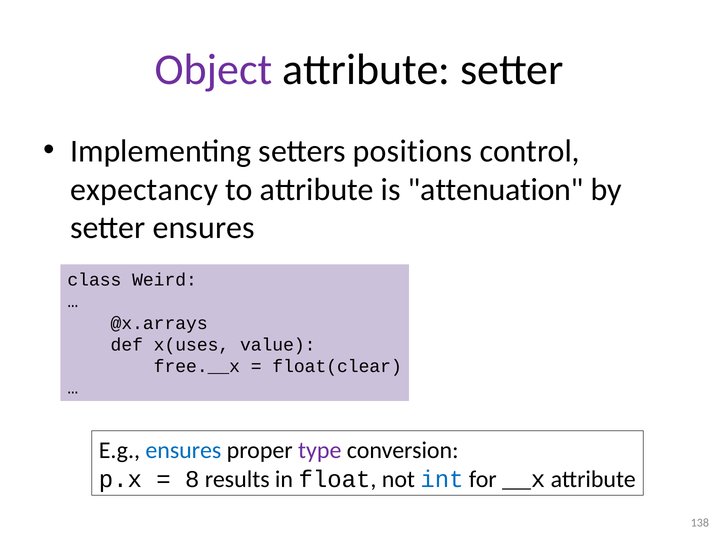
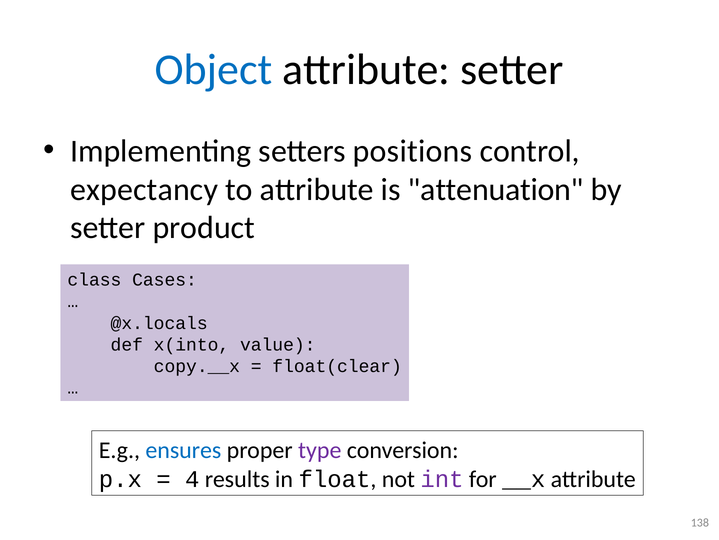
Object colour: purple -> blue
setter ensures: ensures -> product
Weird: Weird -> Cases
@x.arrays: @x.arrays -> @x.locals
x(uses: x(uses -> x(into
free.__x: free.__x -> copy.__x
8: 8 -> 4
int colour: blue -> purple
